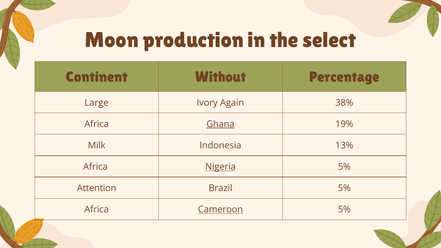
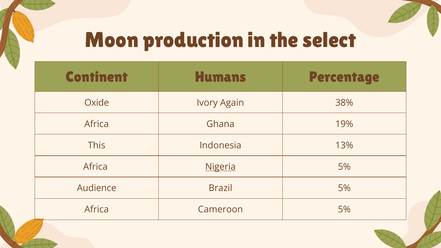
Without: Without -> Humans
Large: Large -> Oxide
Ghana underline: present -> none
Milk: Milk -> This
Attention: Attention -> Audience
Cameroon underline: present -> none
